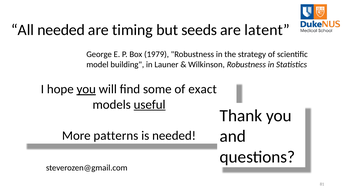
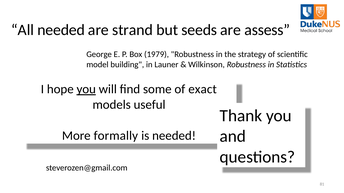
timing: timing -> strand
latent: latent -> assess
useful underline: present -> none
patterns: patterns -> formally
